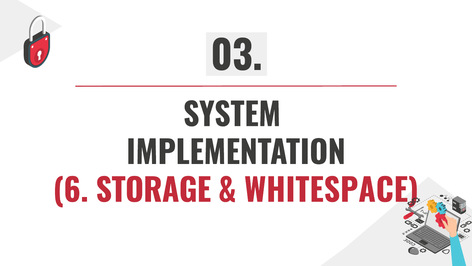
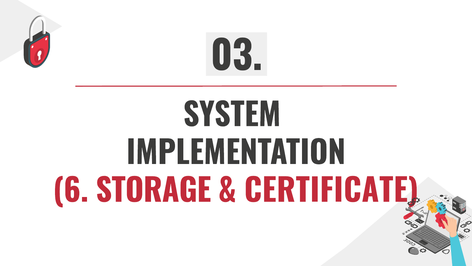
WHITESPACE: WHITESPACE -> CERTIFICATE
